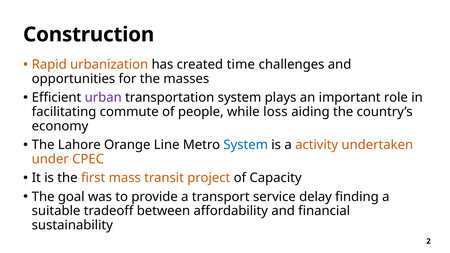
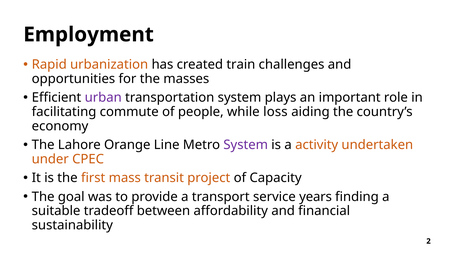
Construction: Construction -> Employment
time: time -> train
System at (246, 145) colour: blue -> purple
delay: delay -> years
